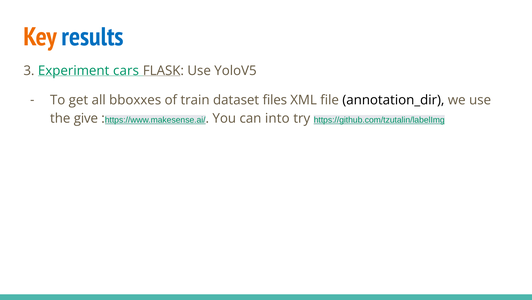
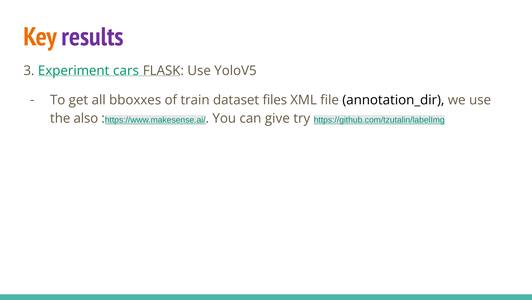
results colour: blue -> purple
give: give -> also
into: into -> give
